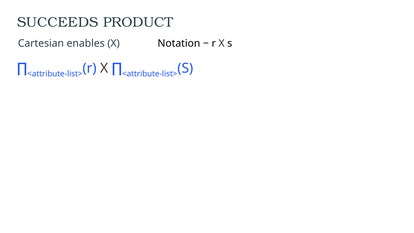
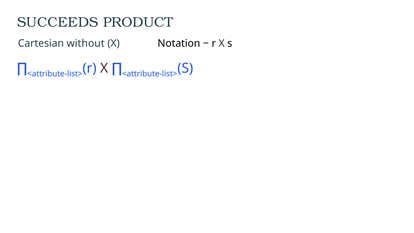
enables: enables -> without
